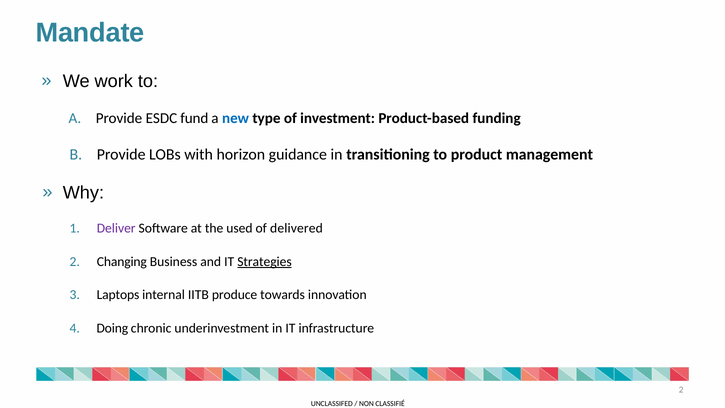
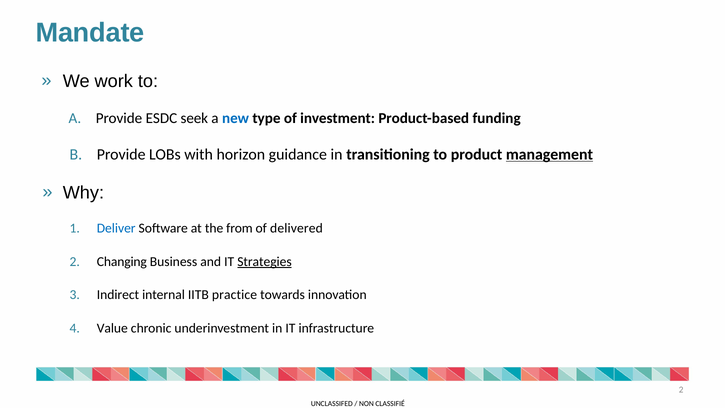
fund: fund -> seek
management underline: none -> present
Deliver colour: purple -> blue
used: used -> from
Laptops: Laptops -> Indirect
produce: produce -> practice
Doing: Doing -> Value
